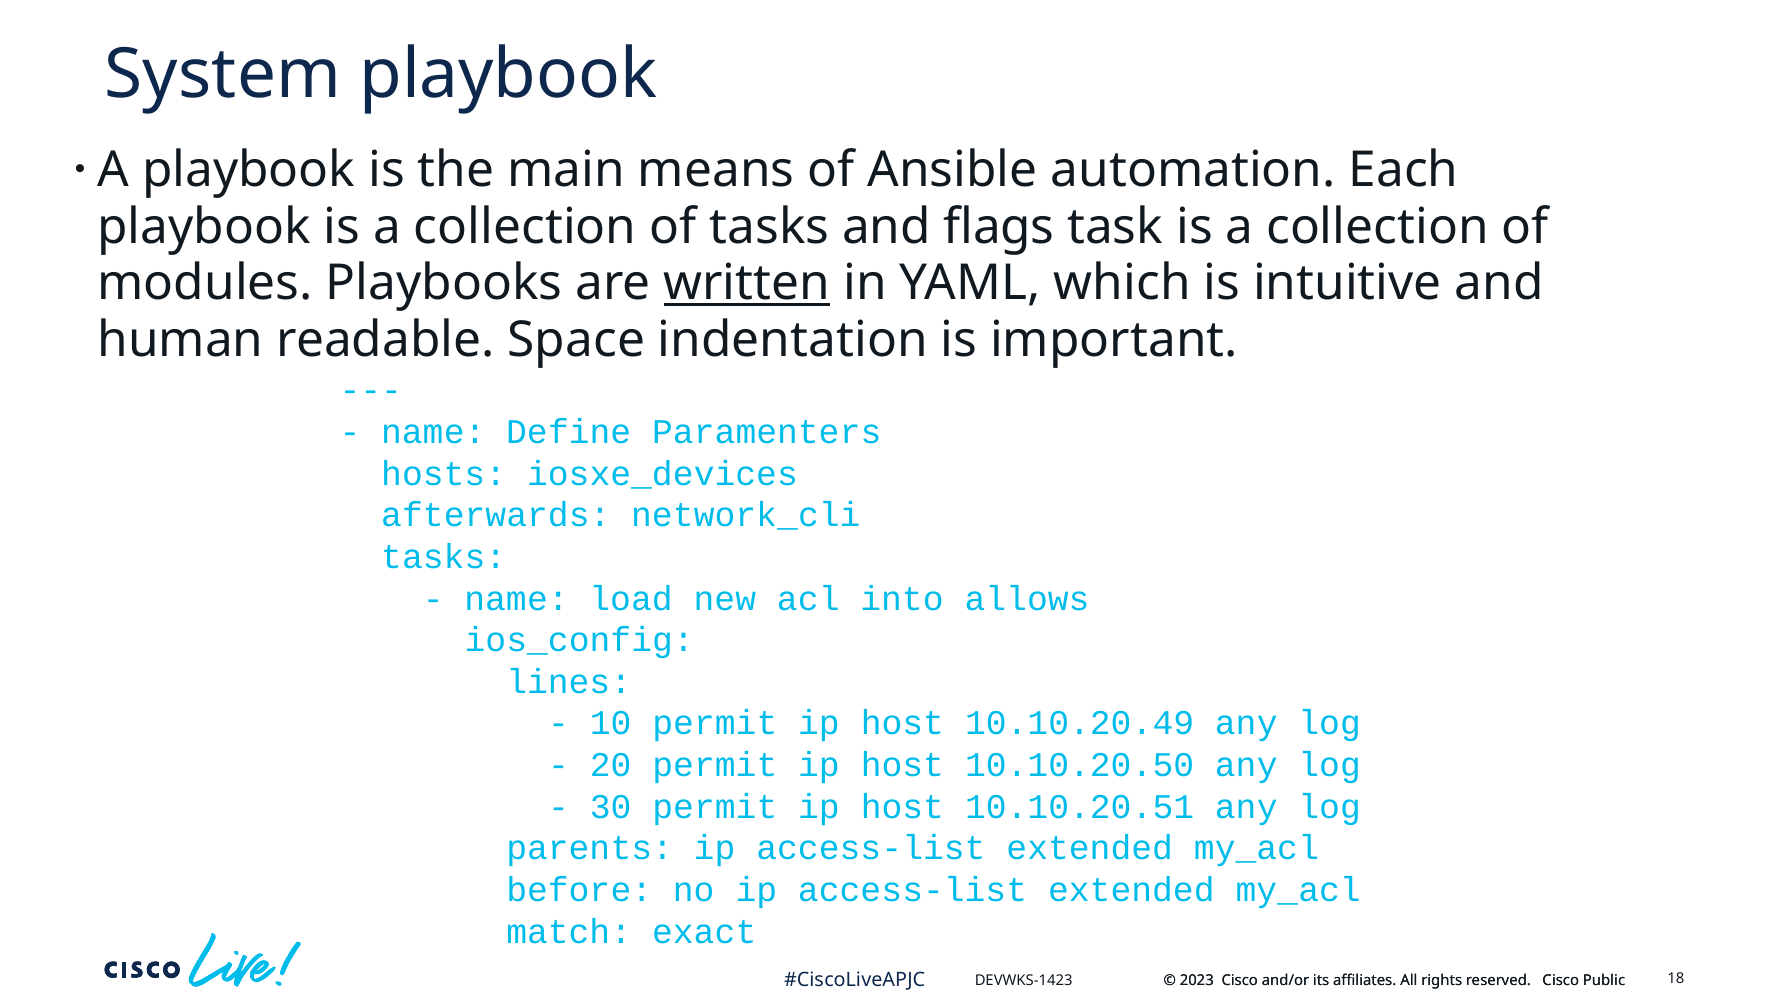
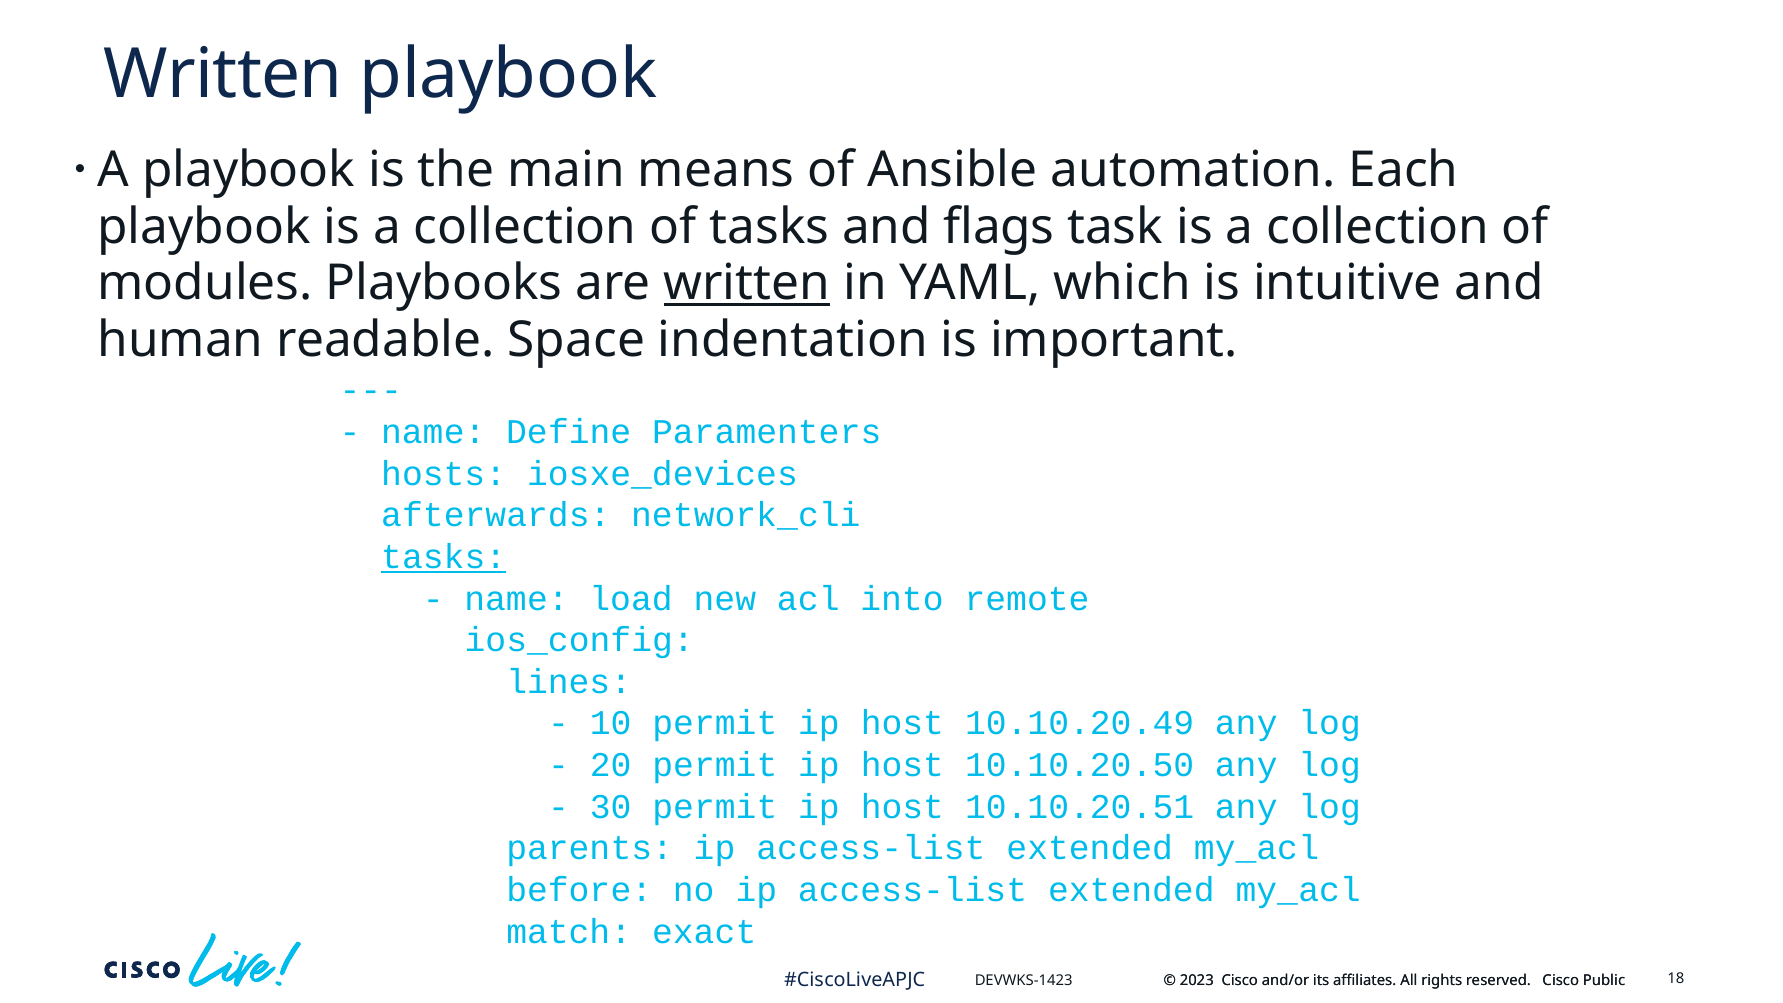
System at (223, 75): System -> Written
tasks at (444, 557) underline: none -> present
allows: allows -> remote
